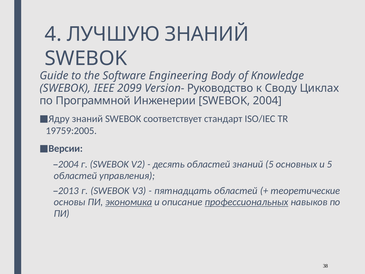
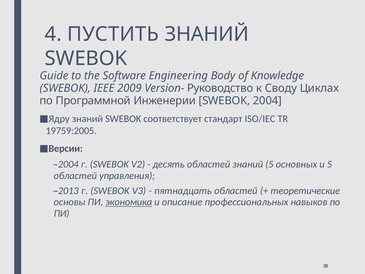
ЛУЧШУЮ: ЛУЧШУЮ -> ПУСТИТЬ
2099: 2099 -> 2009
профессиональных underline: present -> none
